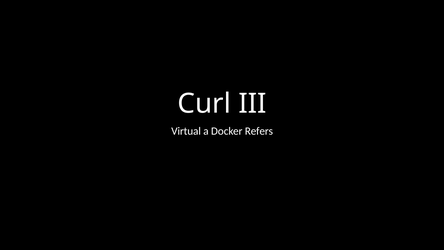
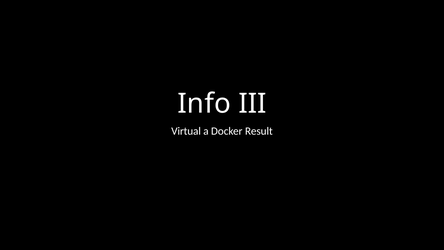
Curl: Curl -> Info
Refers: Refers -> Result
